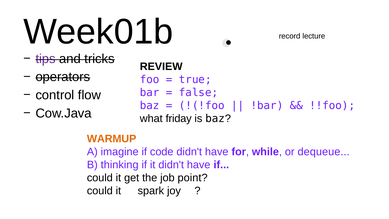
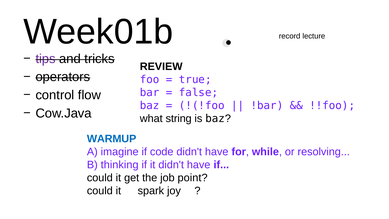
friday: friday -> string
WARMUP colour: orange -> blue
dequeue: dequeue -> resolving
